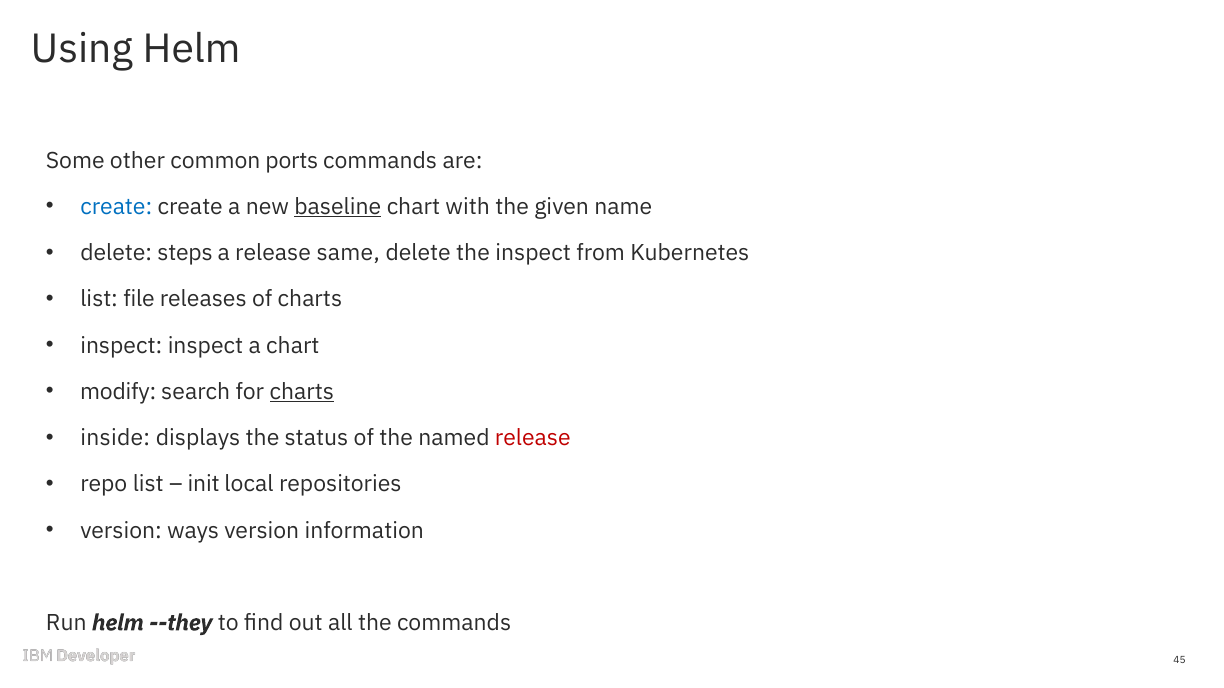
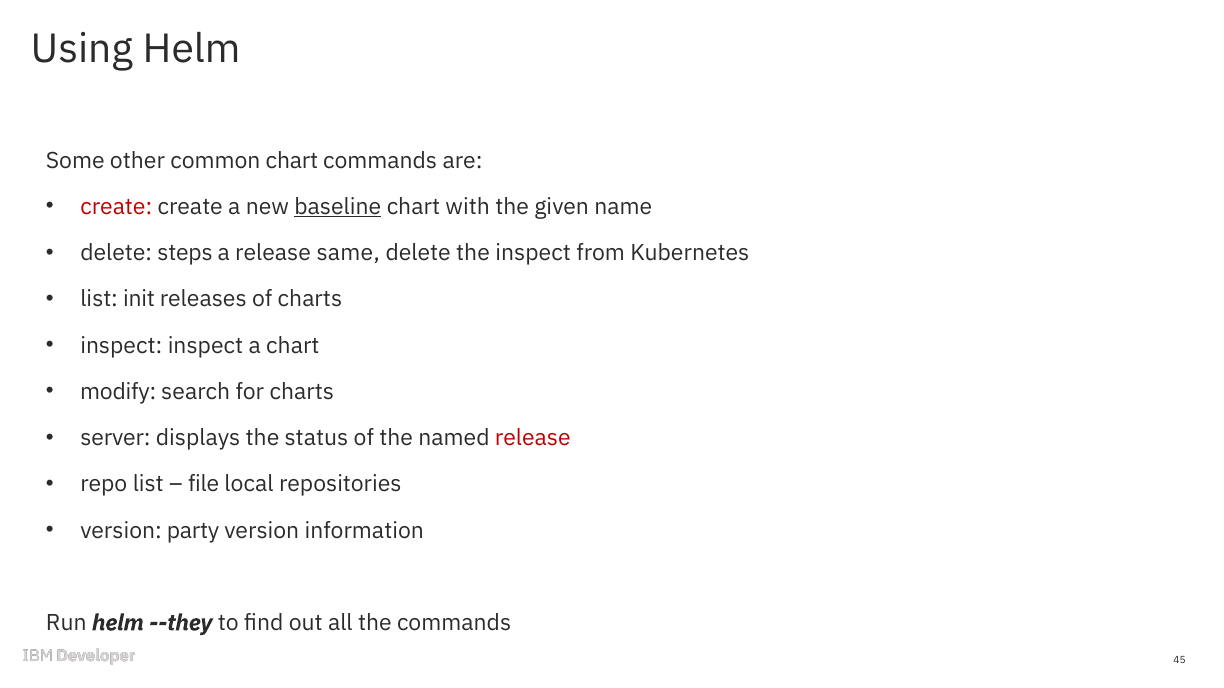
common ports: ports -> chart
create at (116, 207) colour: blue -> red
file: file -> init
charts at (302, 392) underline: present -> none
inside: inside -> server
init: init -> file
ways: ways -> party
